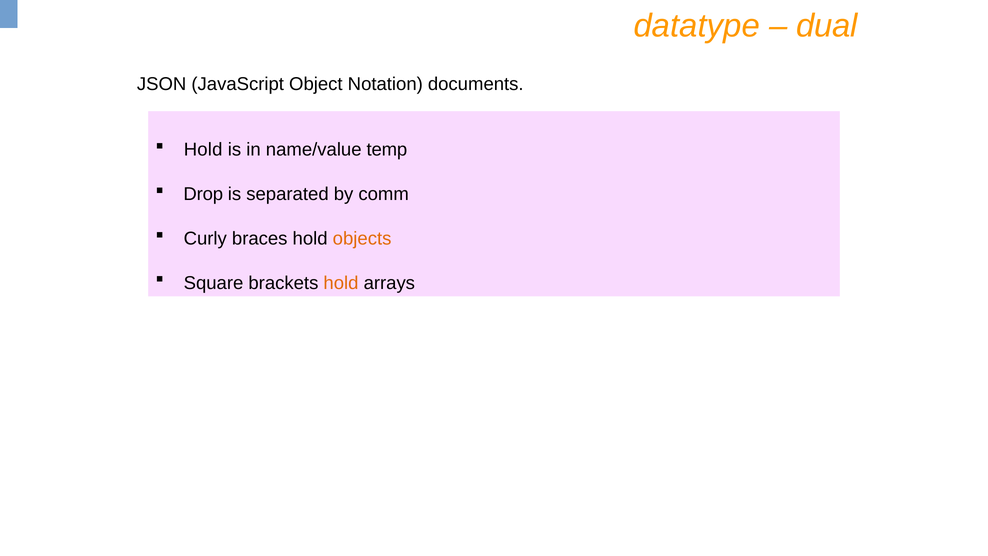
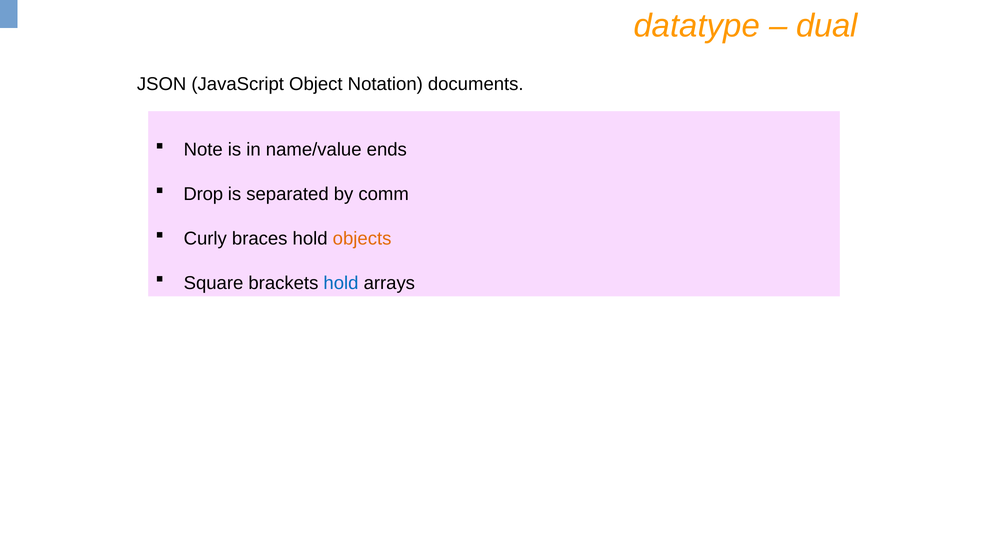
Hold at (203, 149): Hold -> Note
temp: temp -> ends
hold at (341, 283) colour: orange -> blue
